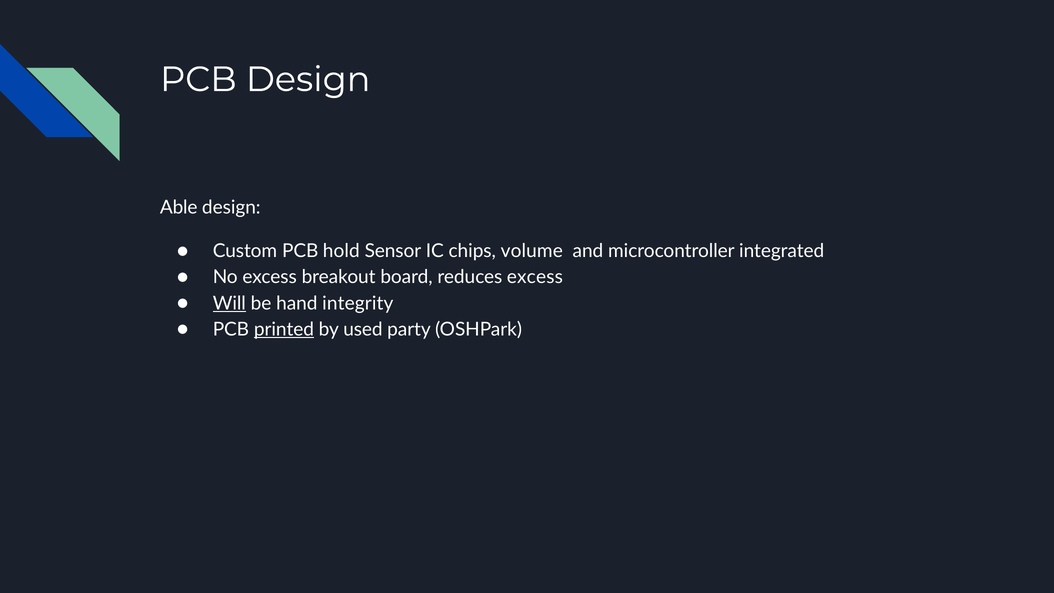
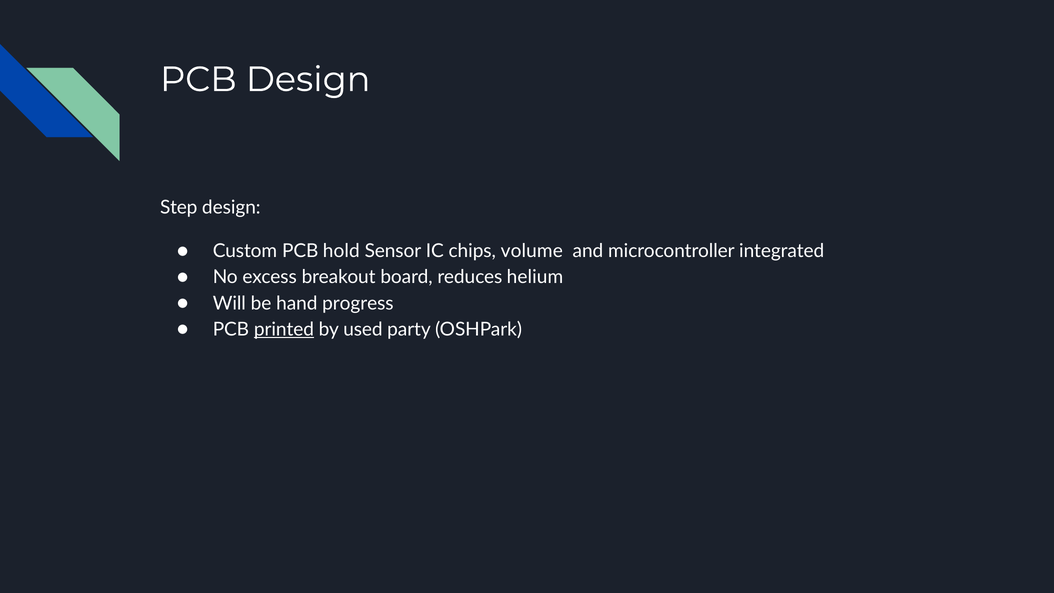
Able: Able -> Step
reduces excess: excess -> helium
Will underline: present -> none
integrity: integrity -> progress
